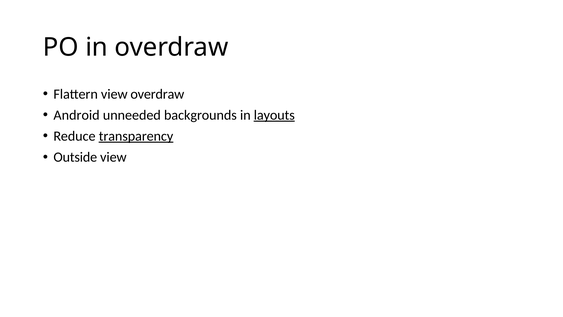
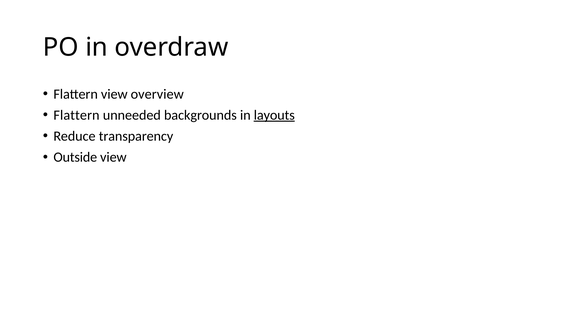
view overdraw: overdraw -> overview
Android at (77, 115): Android -> Flattern
transparency underline: present -> none
